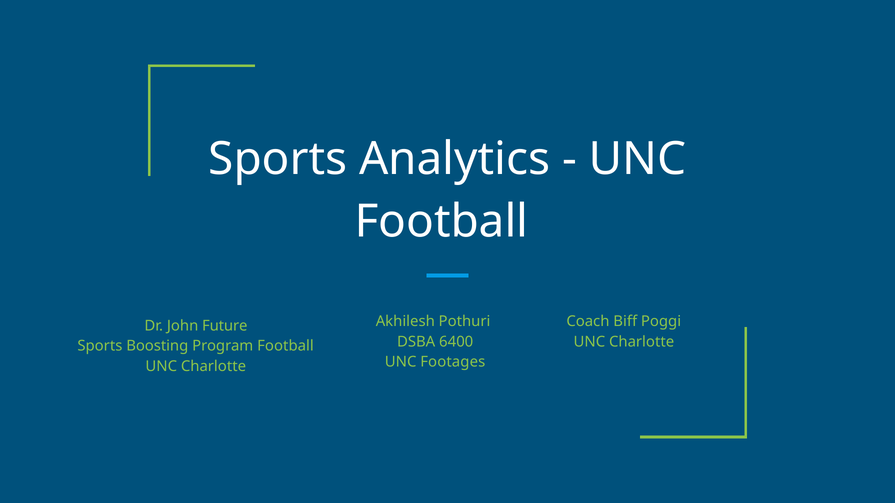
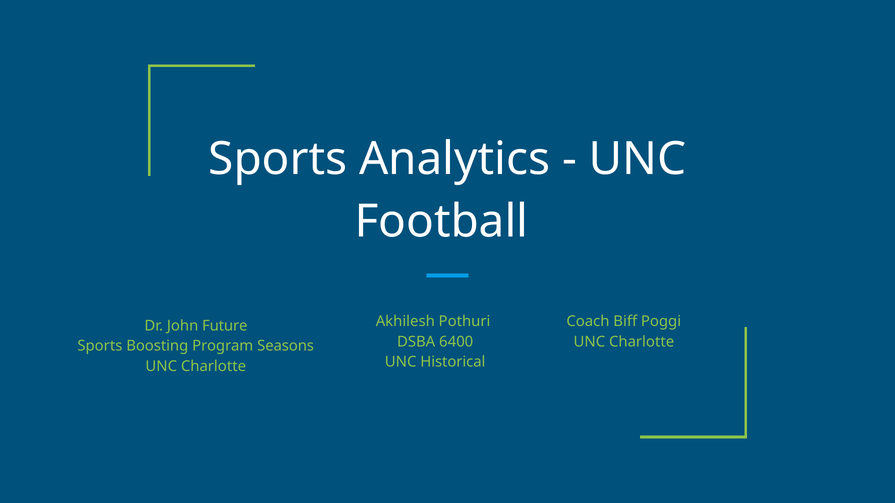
Program Football: Football -> Seasons
Footages: Footages -> Historical
